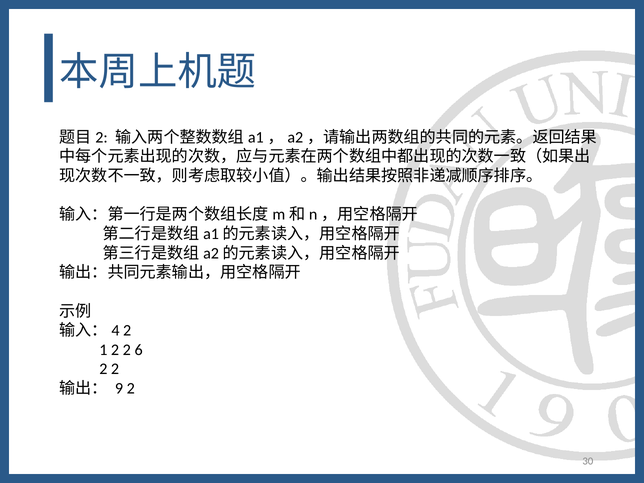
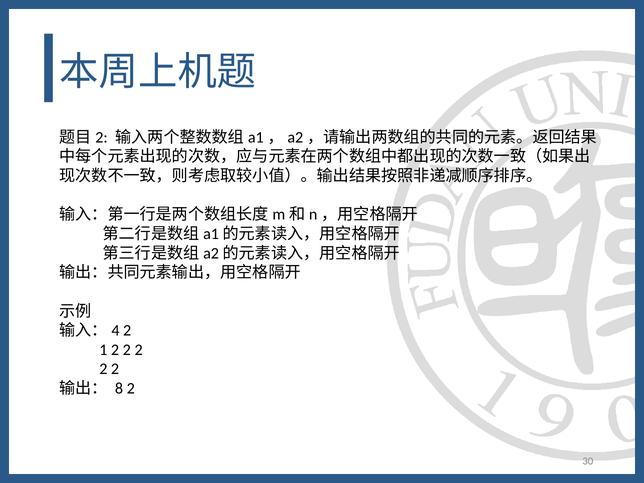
1 2 2 6: 6 -> 2
9: 9 -> 8
